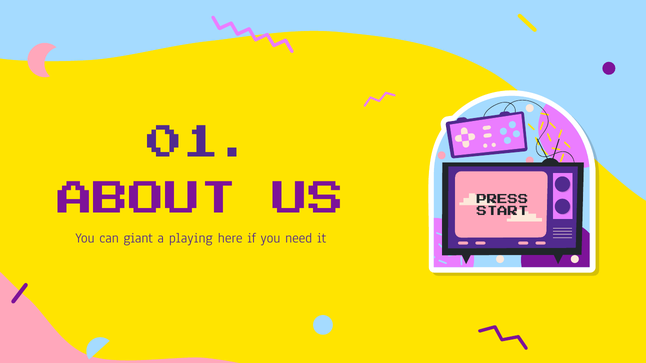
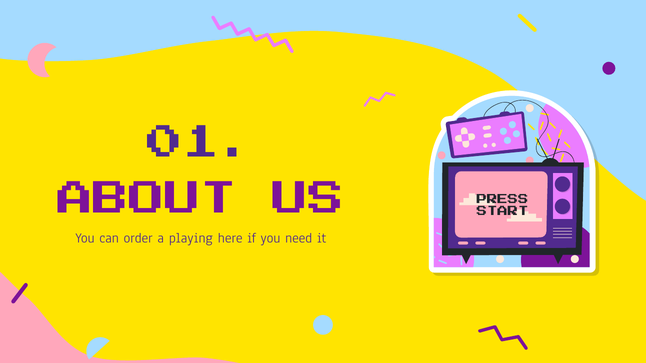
giant: giant -> order
